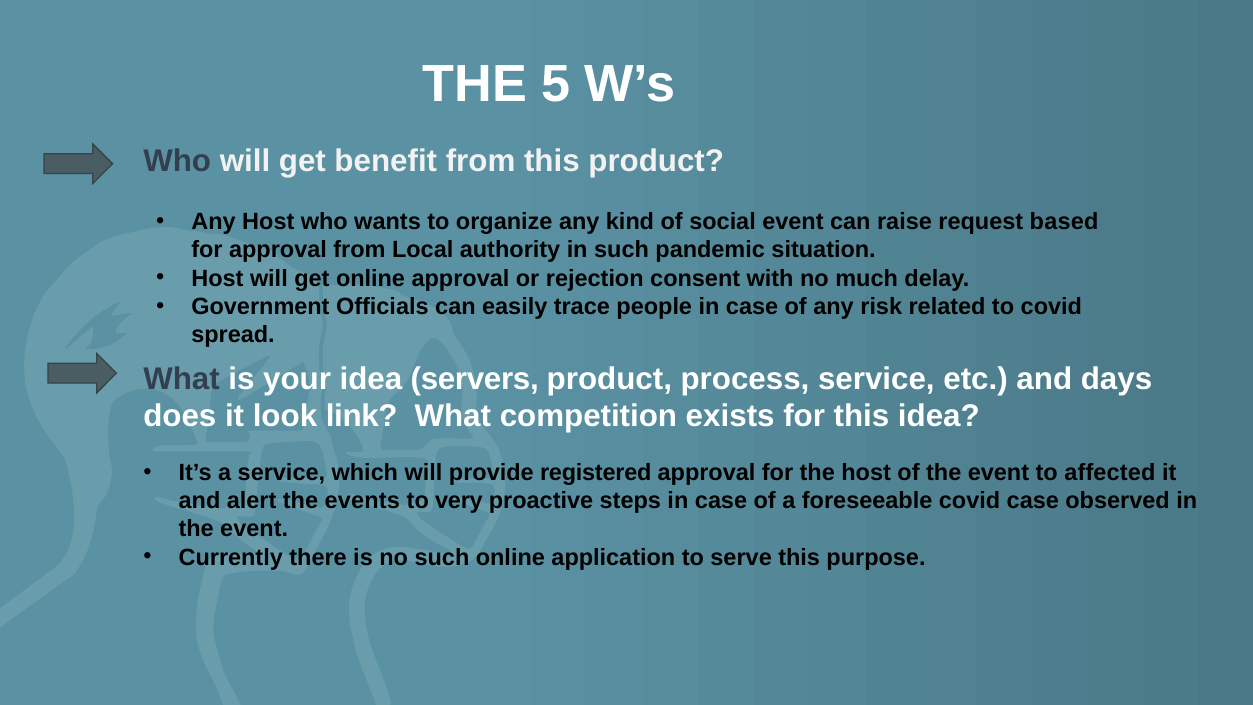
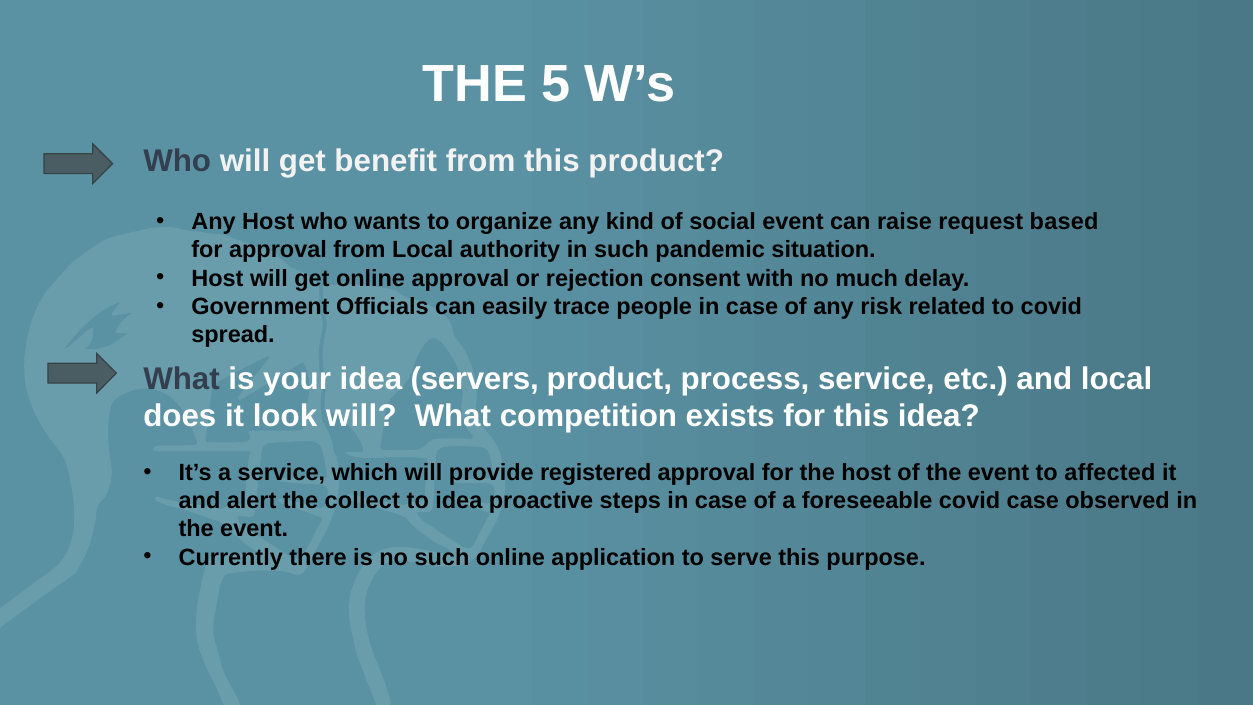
and days: days -> local
look link: link -> will
events: events -> collect
to very: very -> idea
